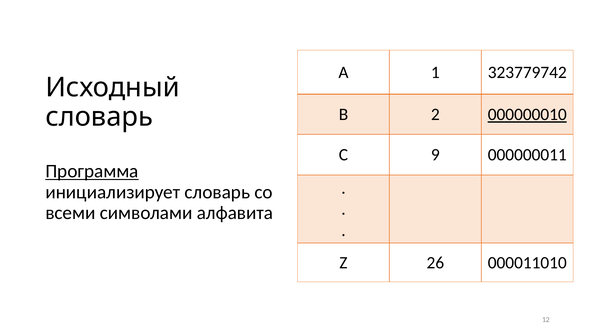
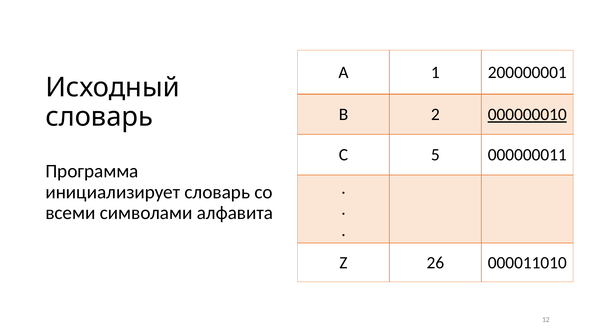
323779742: 323779742 -> 200000001
9: 9 -> 5
Программа underline: present -> none
